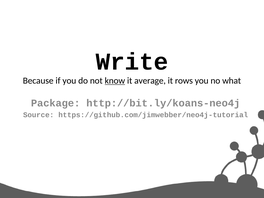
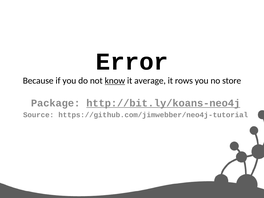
Write: Write -> Error
what: what -> store
http://bit.ly/koans-neo4j underline: none -> present
